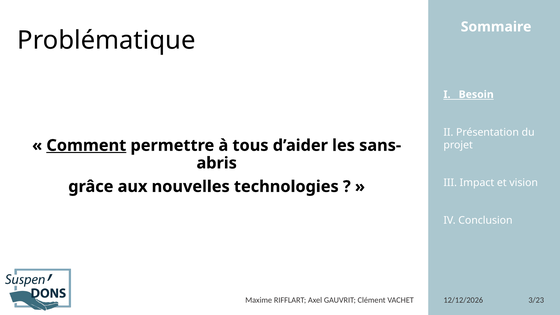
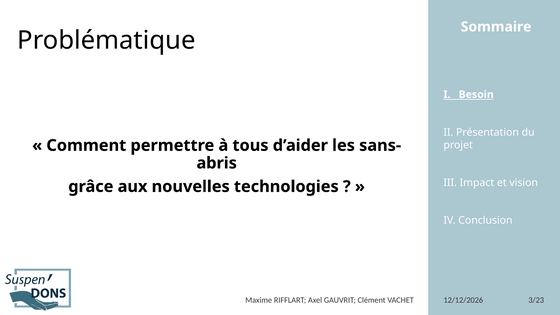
Comment underline: present -> none
